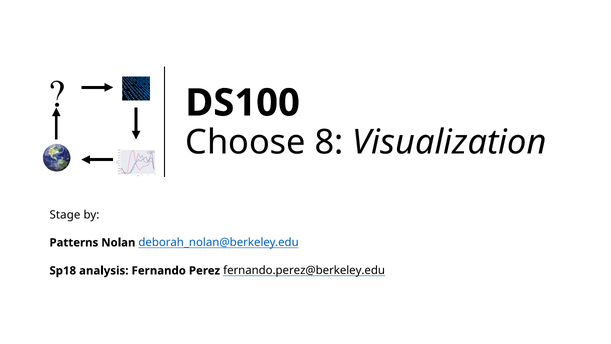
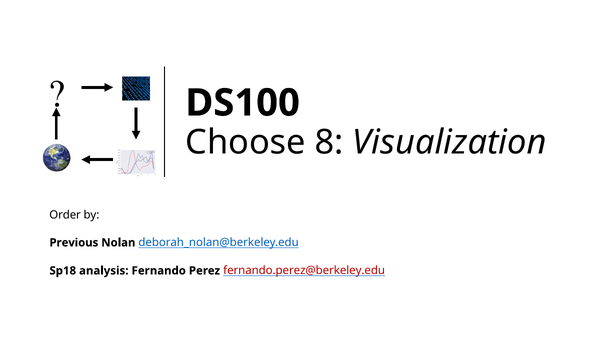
Stage: Stage -> Order
Patterns: Patterns -> Previous
fernando.perez@berkeley.edu colour: black -> red
